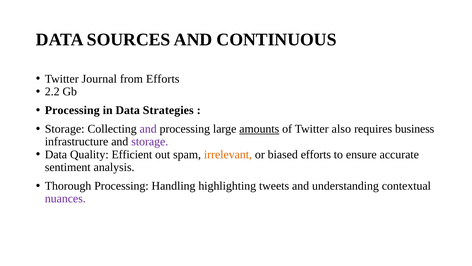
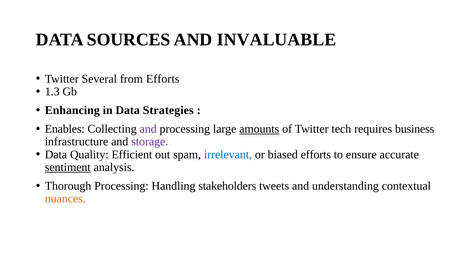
CONTINUOUS: CONTINUOUS -> INVALUABLE
Journal: Journal -> Several
2.2: 2.2 -> 1.3
Processing at (72, 110): Processing -> Enhancing
Storage at (65, 129): Storage -> Enables
also: also -> tech
irrelevant colour: orange -> blue
sentiment underline: none -> present
highlighting: highlighting -> stakeholders
nuances colour: purple -> orange
